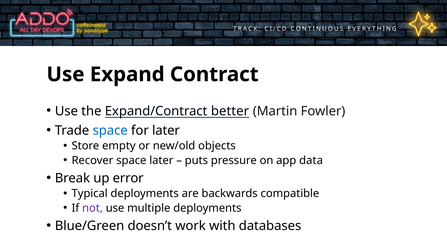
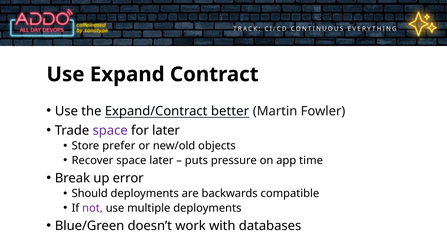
space at (110, 130) colour: blue -> purple
empty: empty -> prefer
data: data -> time
Typical: Typical -> Should
